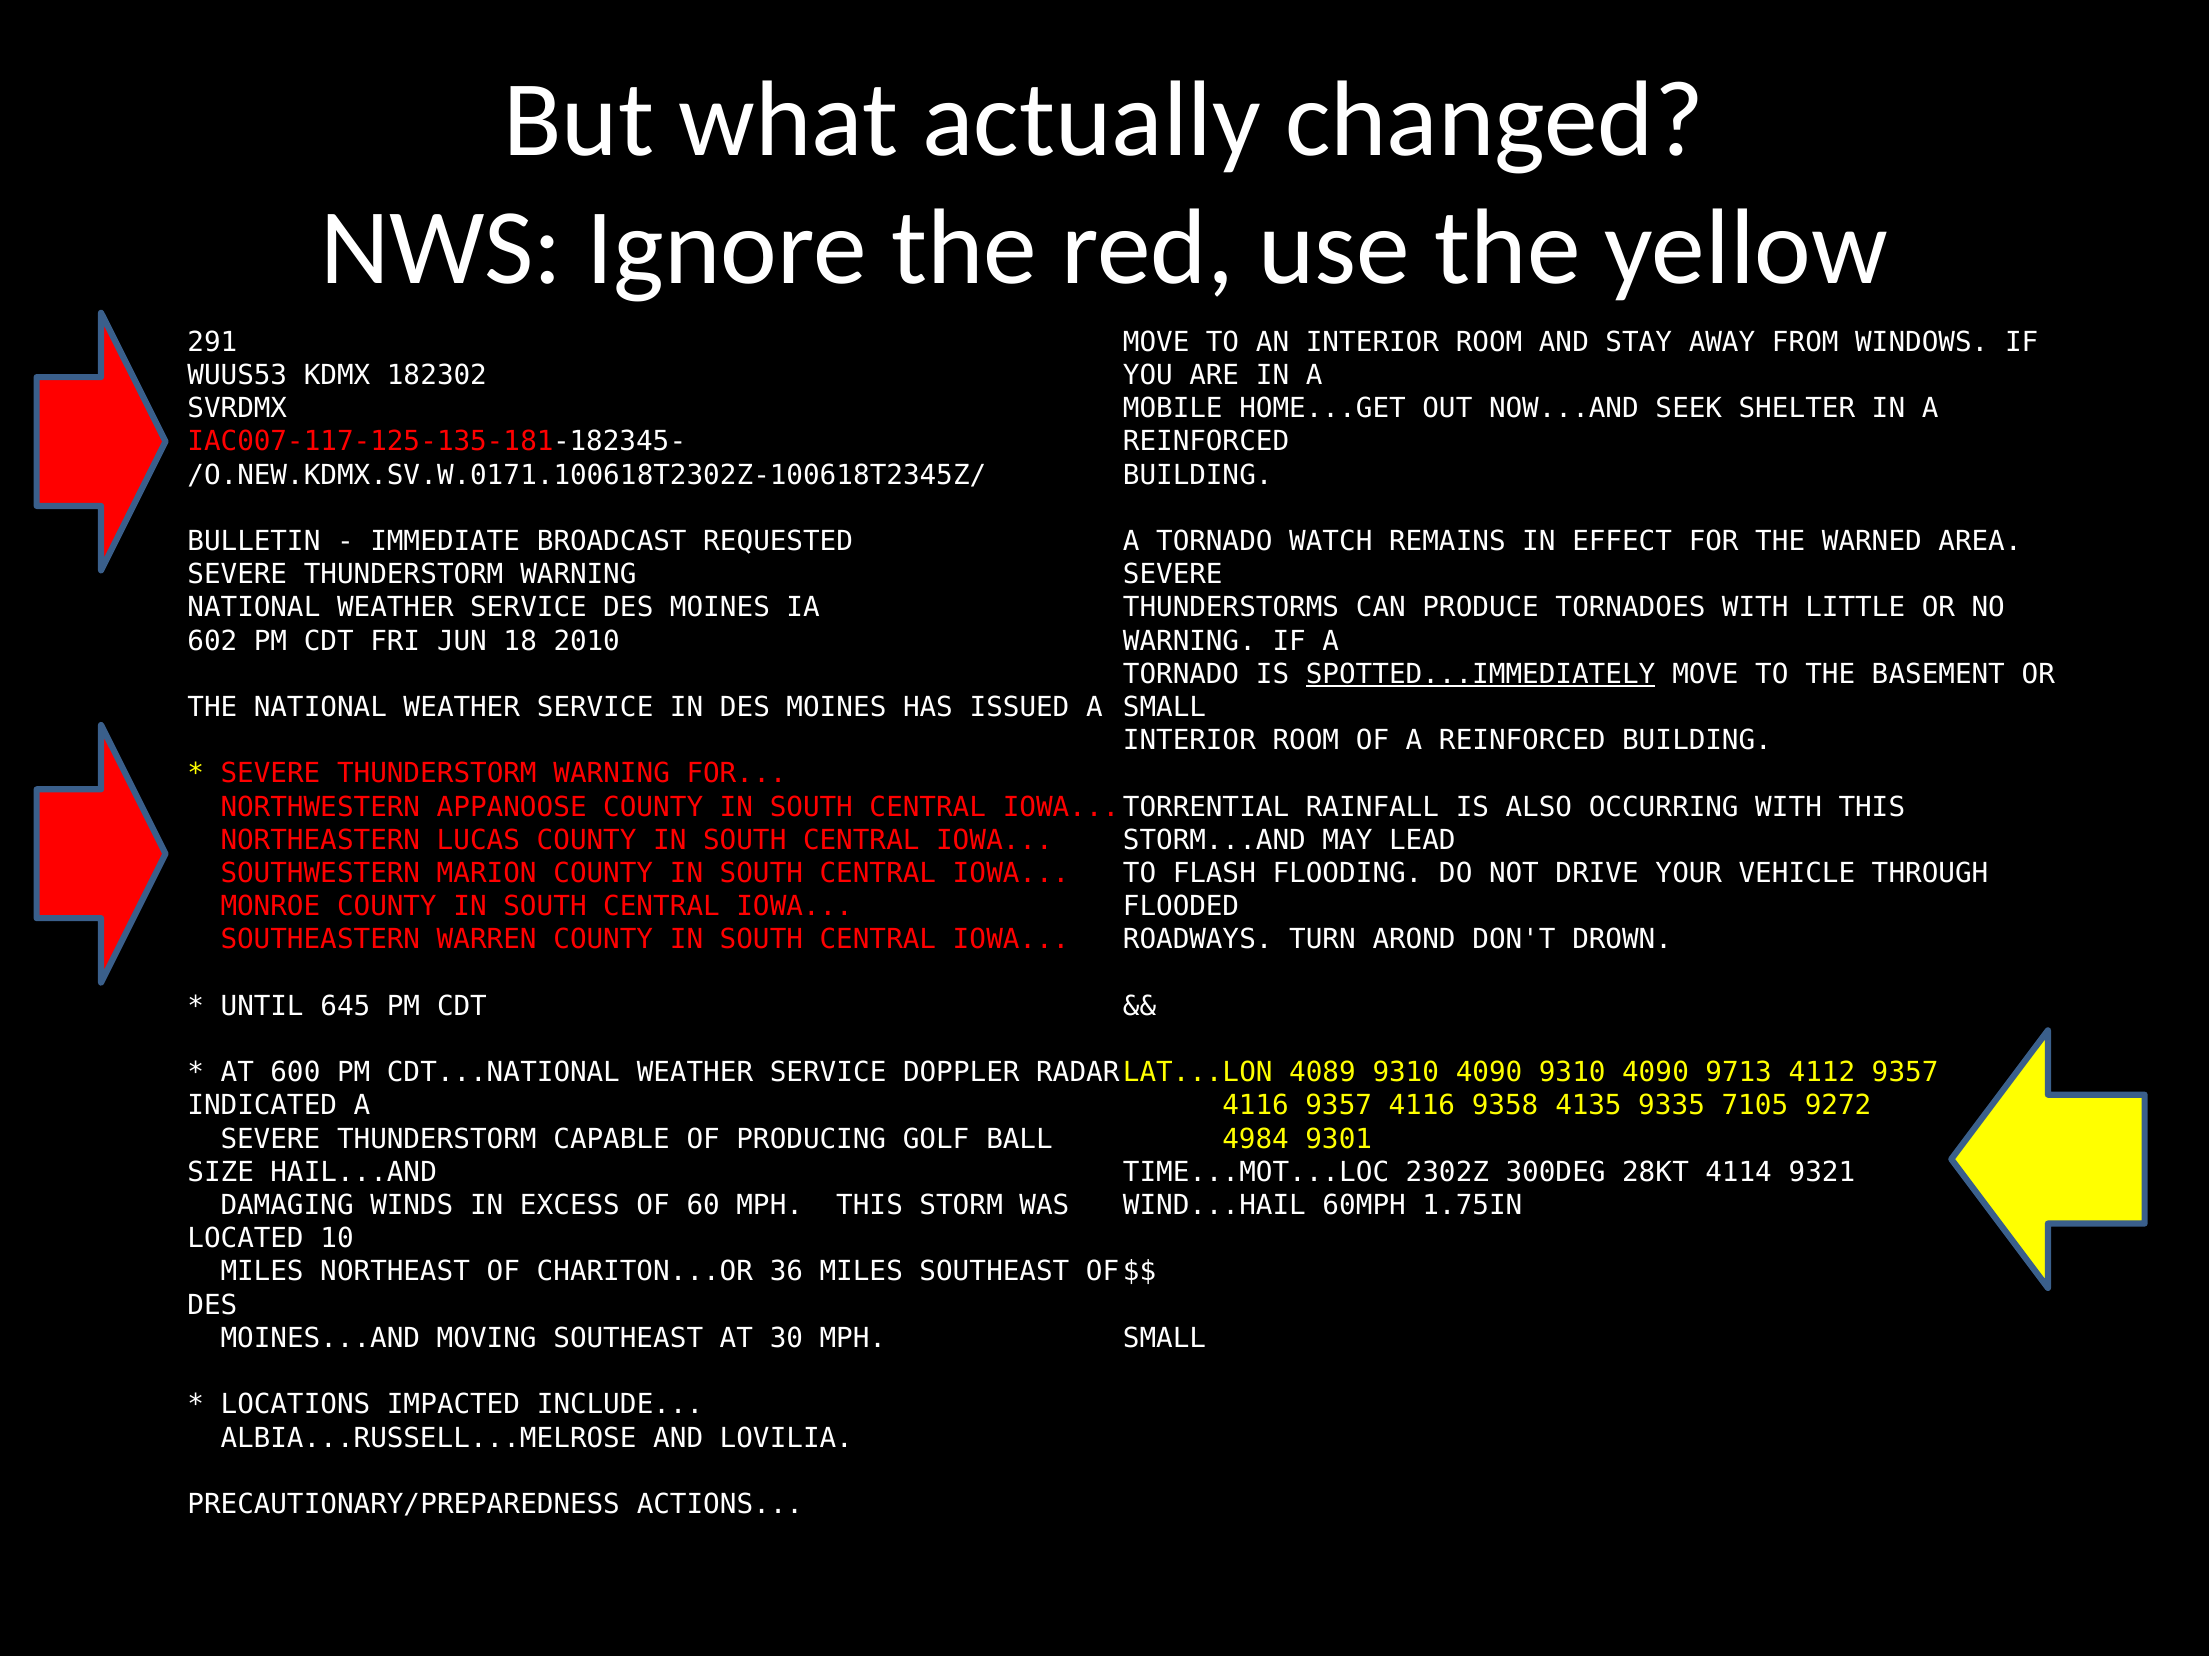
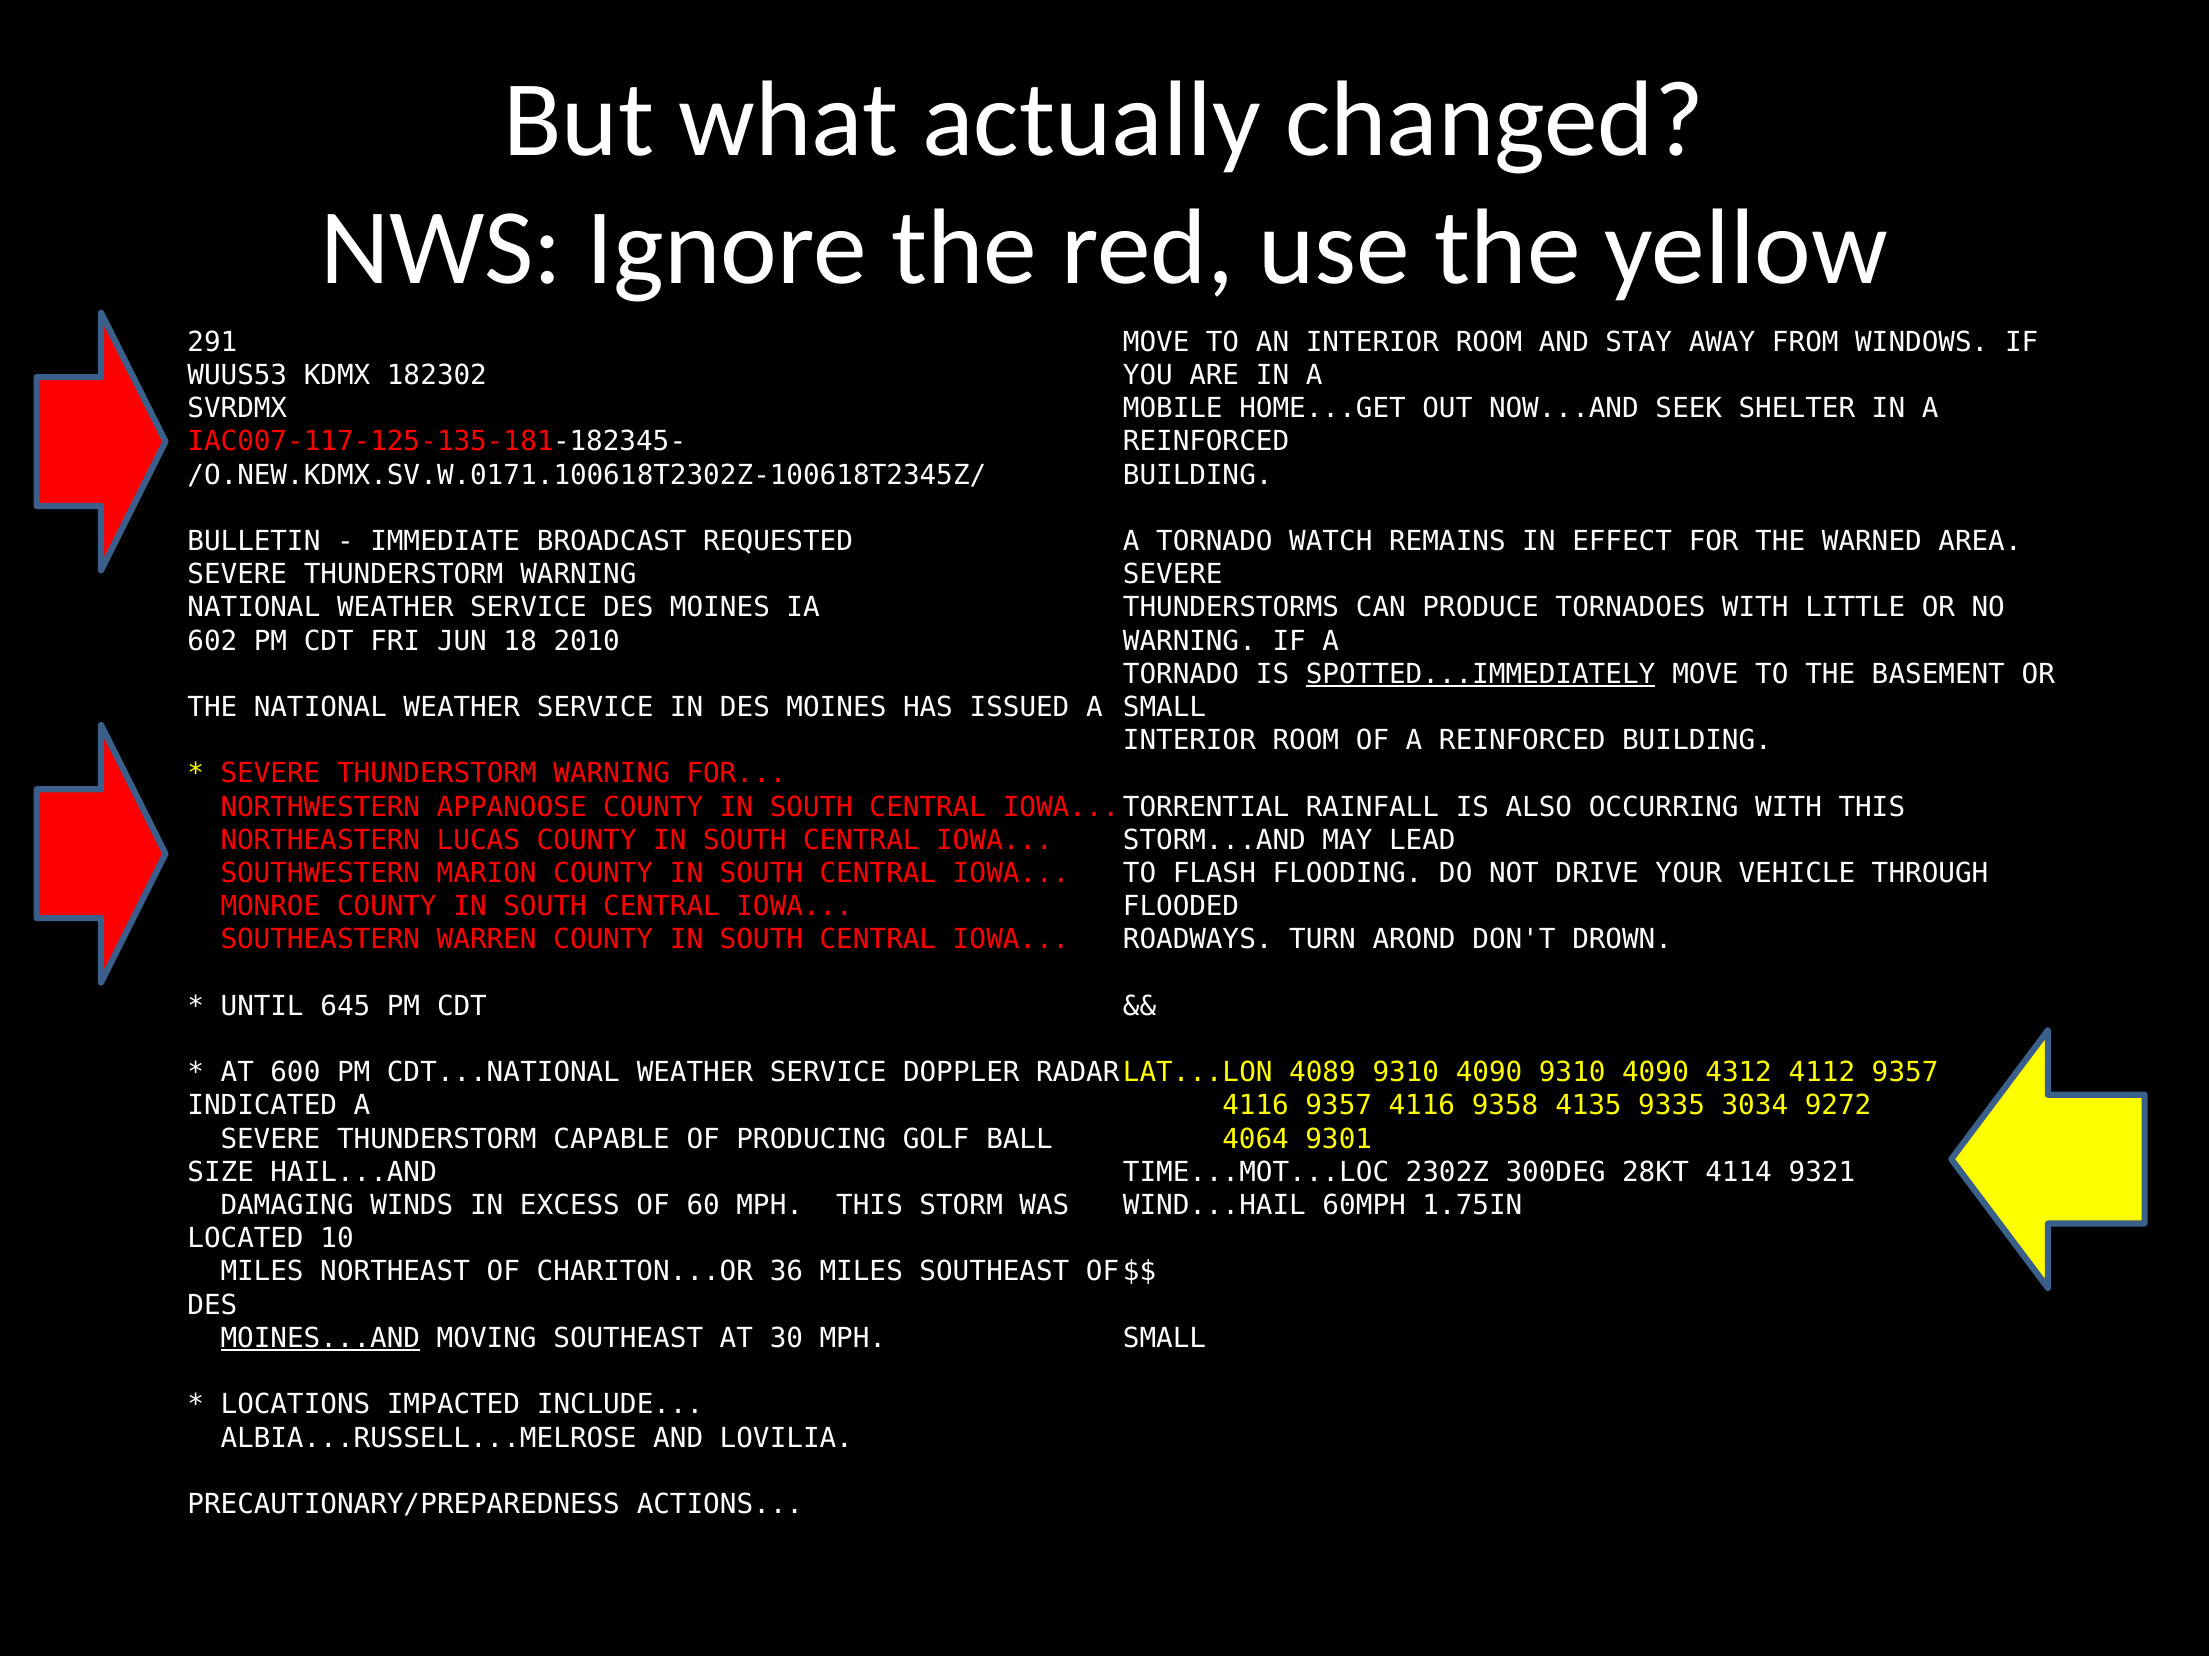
9713: 9713 -> 4312
7105: 7105 -> 3034
4984: 4984 -> 4064
MOINES...AND underline: none -> present
